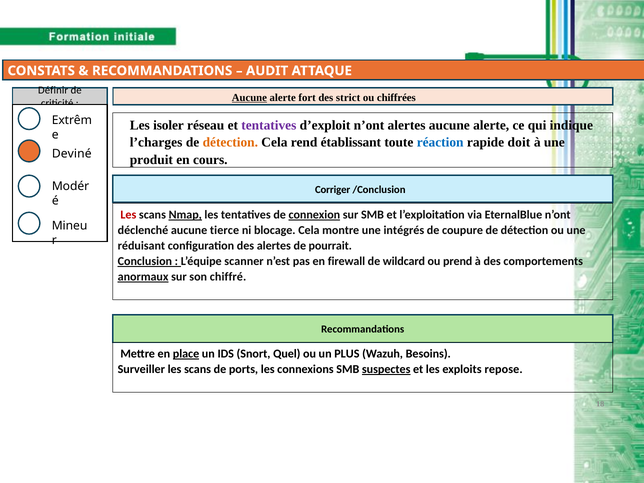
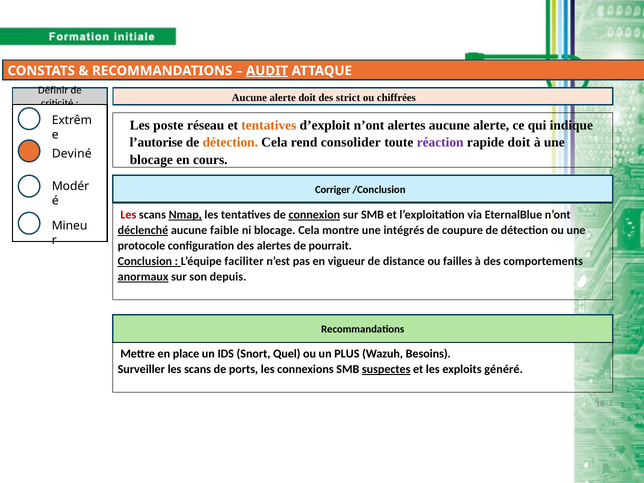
AUDIT underline: none -> present
Aucune at (249, 97) underline: present -> none
alerte fort: fort -> doit
isoler: isoler -> poste
tentatives at (269, 125) colour: purple -> orange
l’charges: l’charges -> l’autorise
établissant: établissant -> consolider
réaction colour: blue -> purple
produit at (151, 160): produit -> blocage
déclenché underline: none -> present
tierce: tierce -> faible
réduisant: réduisant -> protocole
scanner: scanner -> faciliter
firewall: firewall -> vigueur
wildcard: wildcard -> distance
prend: prend -> failles
chiffré: chiffré -> depuis
place underline: present -> none
repose: repose -> généré
